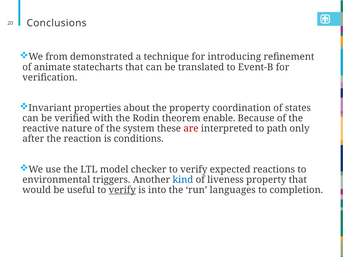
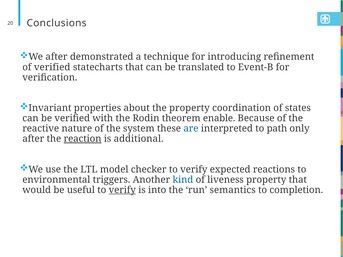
We from: from -> after
of animate: animate -> verified
are colour: red -> blue
reaction underline: none -> present
conditions: conditions -> additional
languages: languages -> semantics
